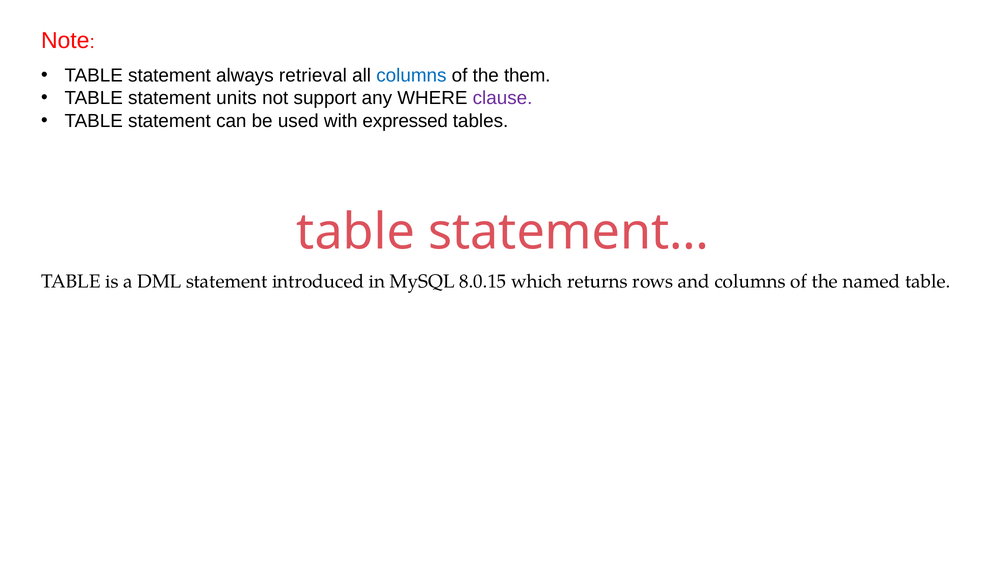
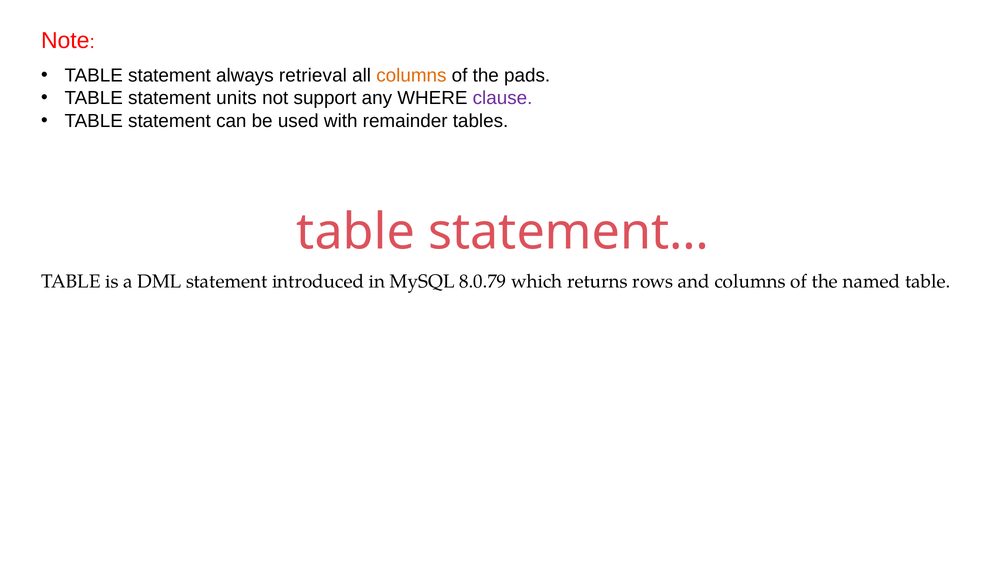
columns at (411, 76) colour: blue -> orange
them: them -> pads
expressed: expressed -> remainder
8.0.15: 8.0.15 -> 8.0.79
